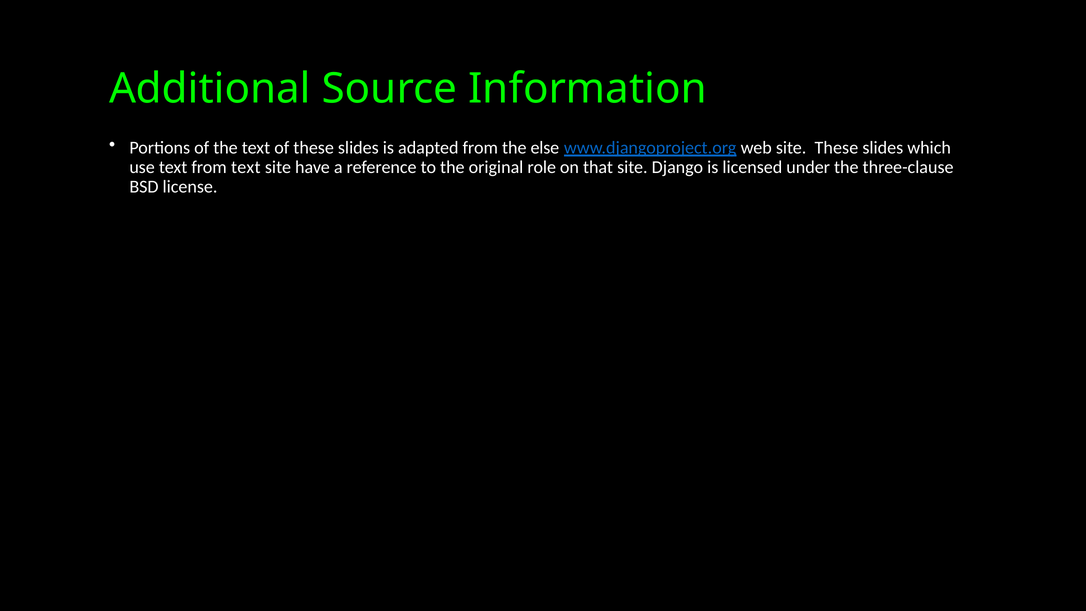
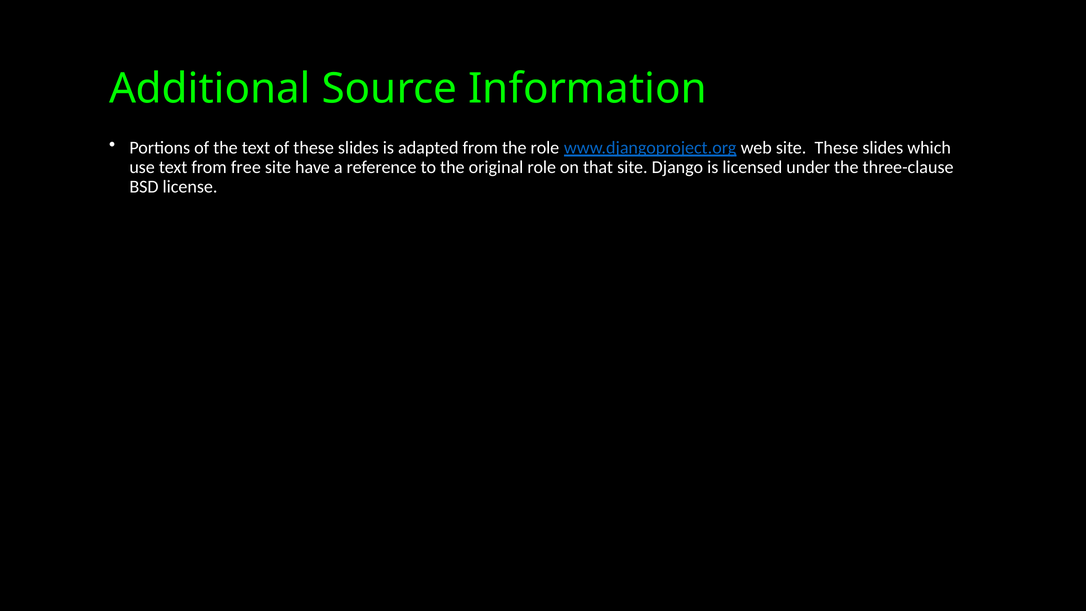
the else: else -> role
from text: text -> free
